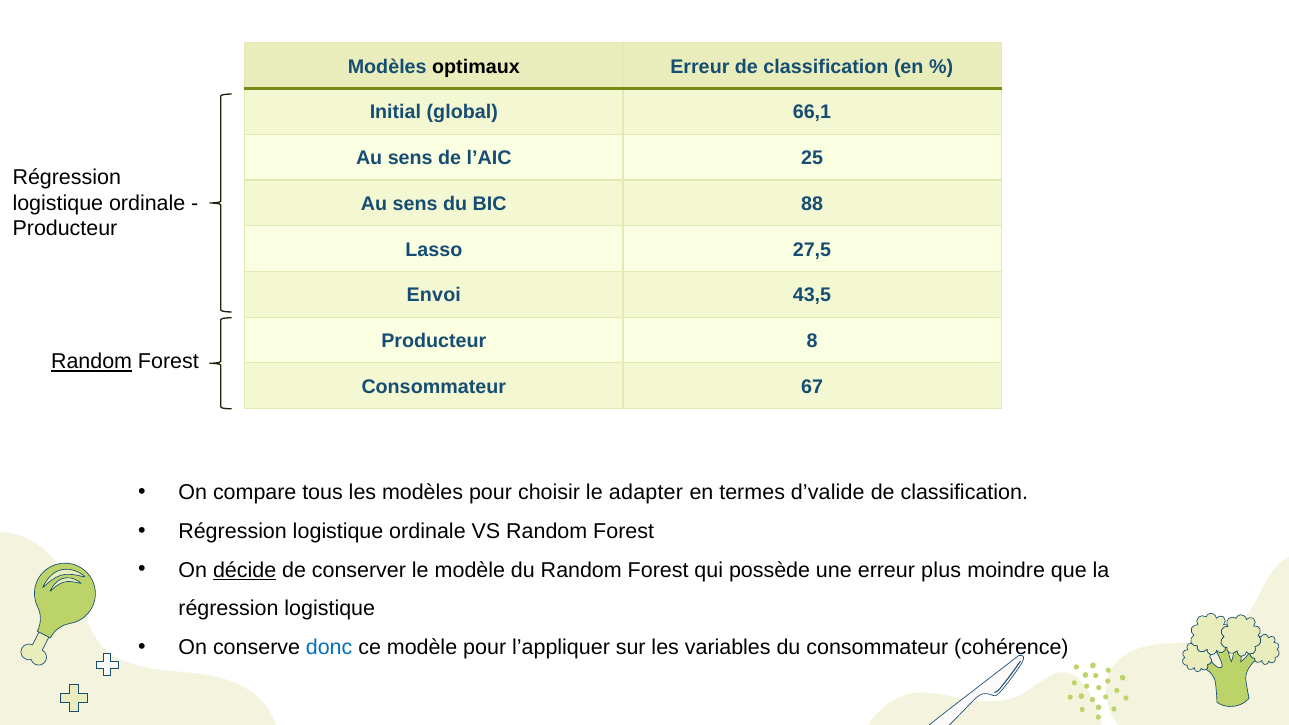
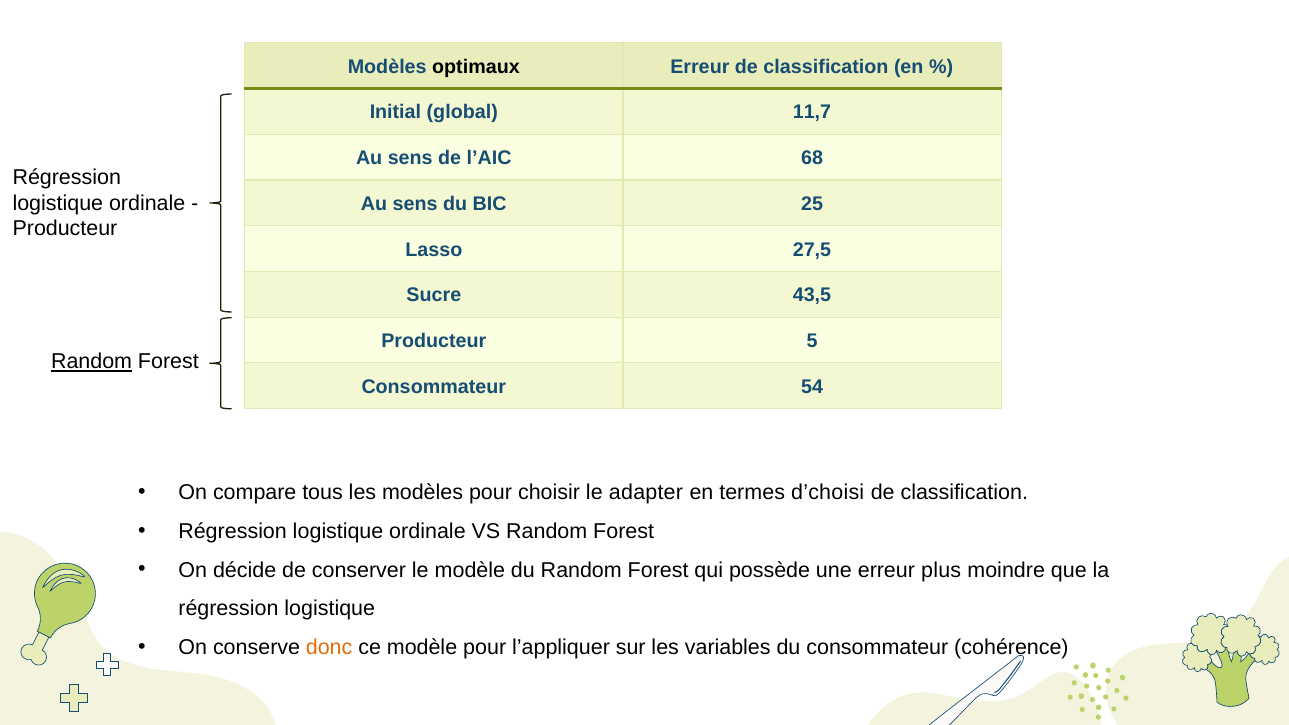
66,1: 66,1 -> 11,7
25: 25 -> 68
88: 88 -> 25
Envoi: Envoi -> Sucre
8: 8 -> 5
67: 67 -> 54
d’valide: d’valide -> d’choisi
décide underline: present -> none
donc colour: blue -> orange
